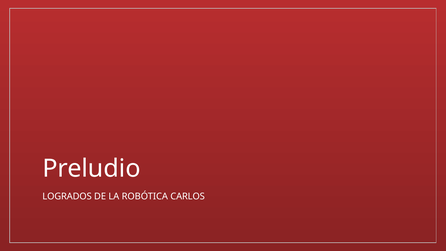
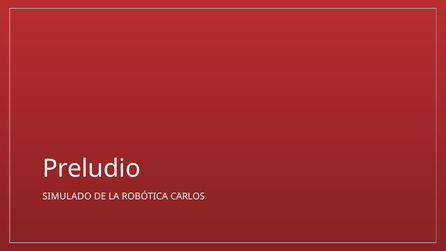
LOGRADOS: LOGRADOS -> SIMULADO
